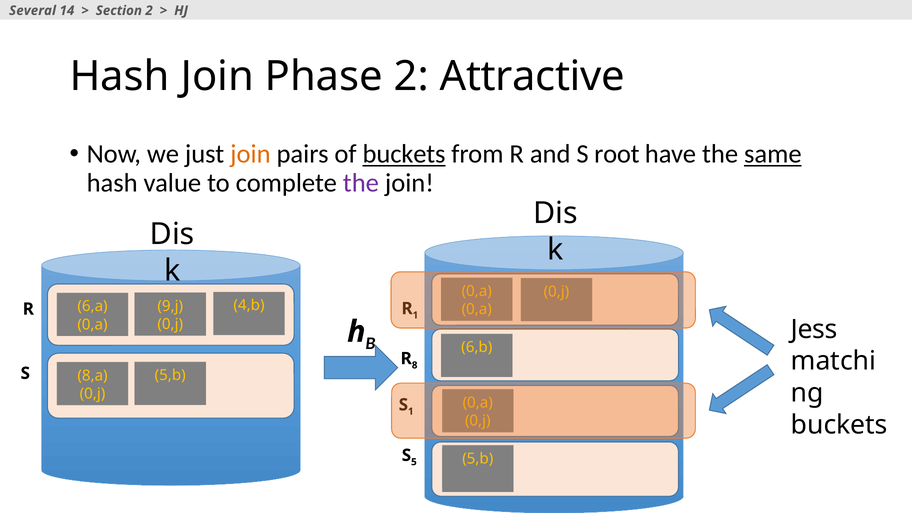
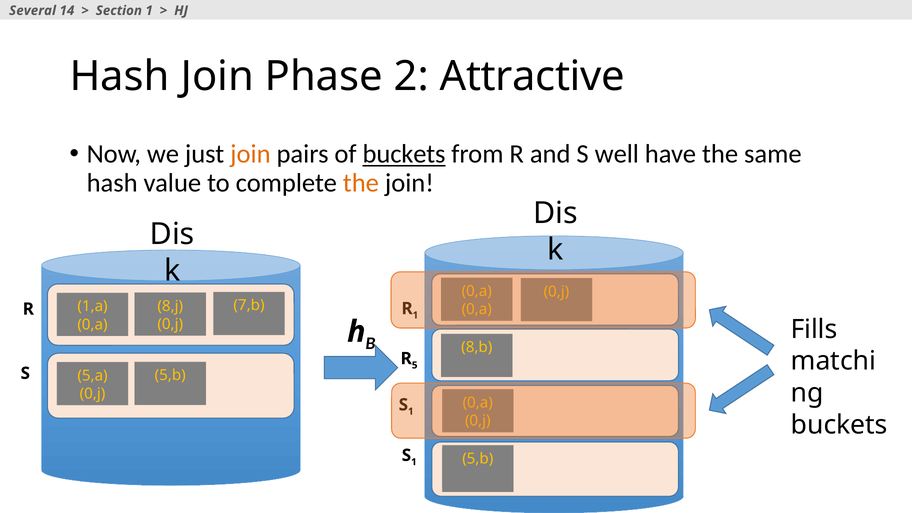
Section 2: 2 -> 1
root: root -> well
same underline: present -> none
the at (361, 183) colour: purple -> orange
4,b: 4,b -> 7,b
9,j: 9,j -> 8,j
6,a: 6,a -> 1,a
Jess: Jess -> Fills
6,b: 6,b -> 8,b
8: 8 -> 5
8,a: 8,a -> 5,a
5 at (414, 462): 5 -> 1
